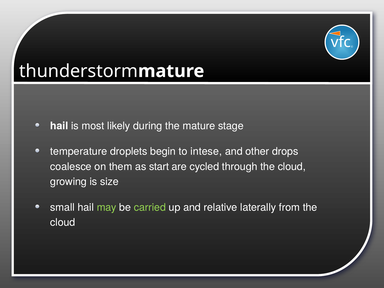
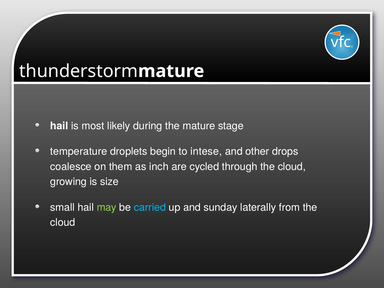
start: start -> inch
carried colour: light green -> light blue
relative: relative -> sunday
